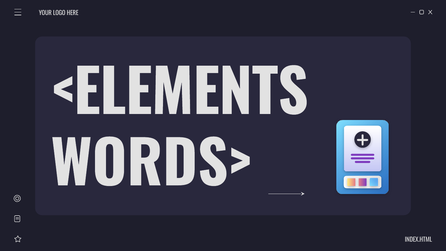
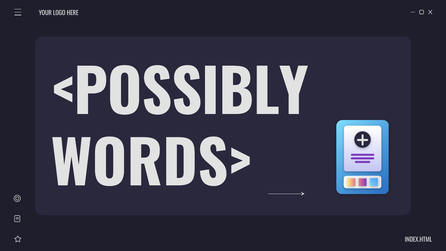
<ELEMENTS: <ELEMENTS -> <POSSIBLY
